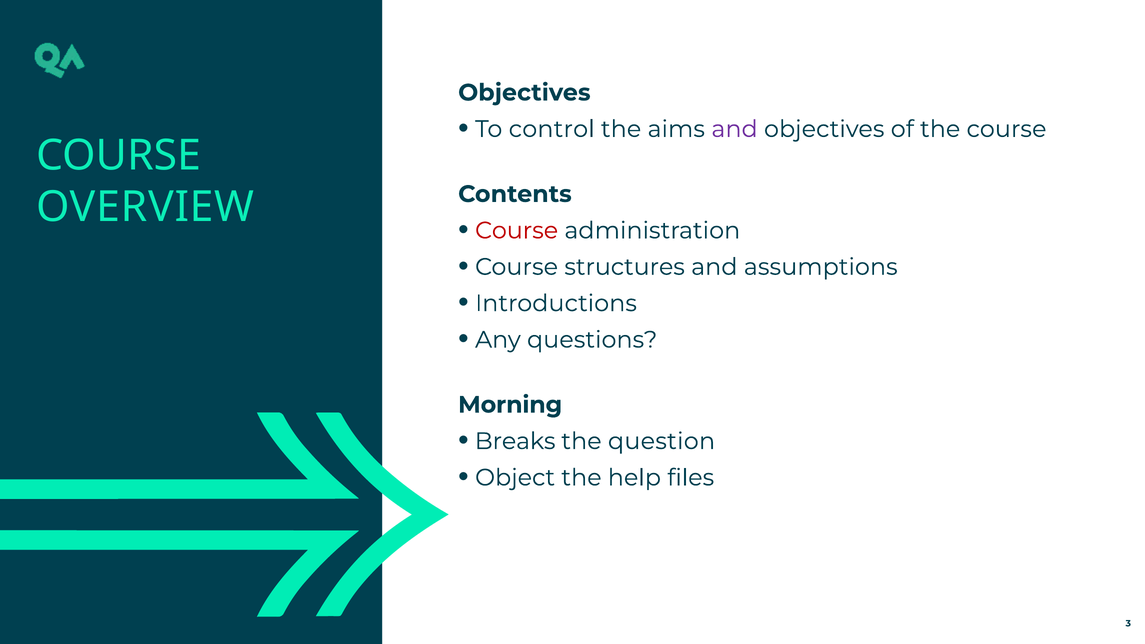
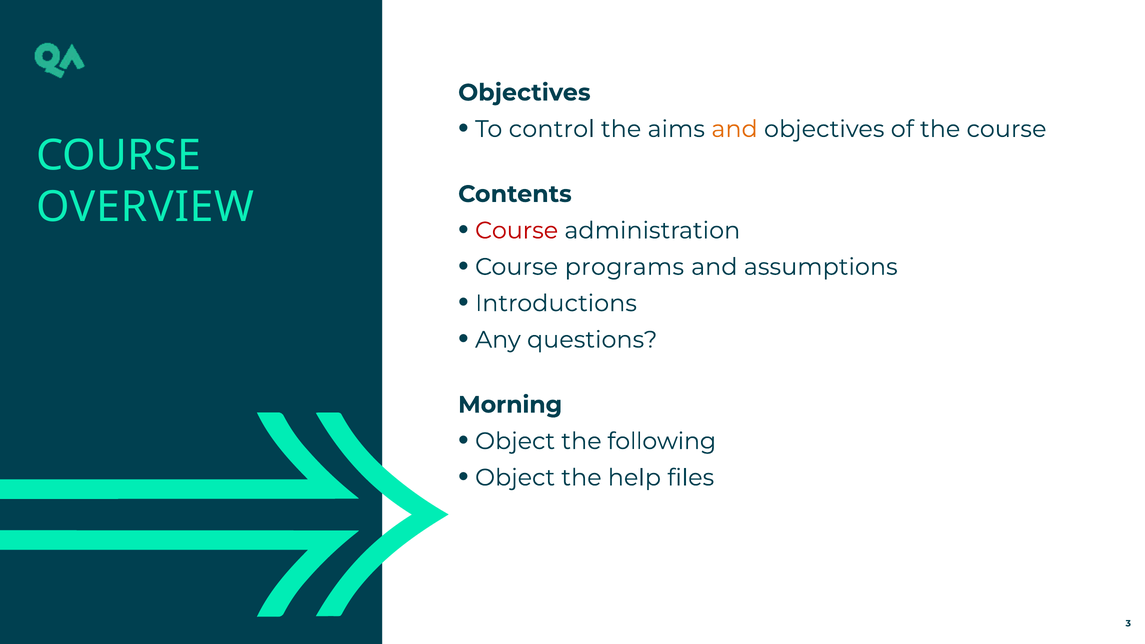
and at (735, 129) colour: purple -> orange
structures: structures -> programs
Breaks at (515, 441): Breaks -> Object
question: question -> following
